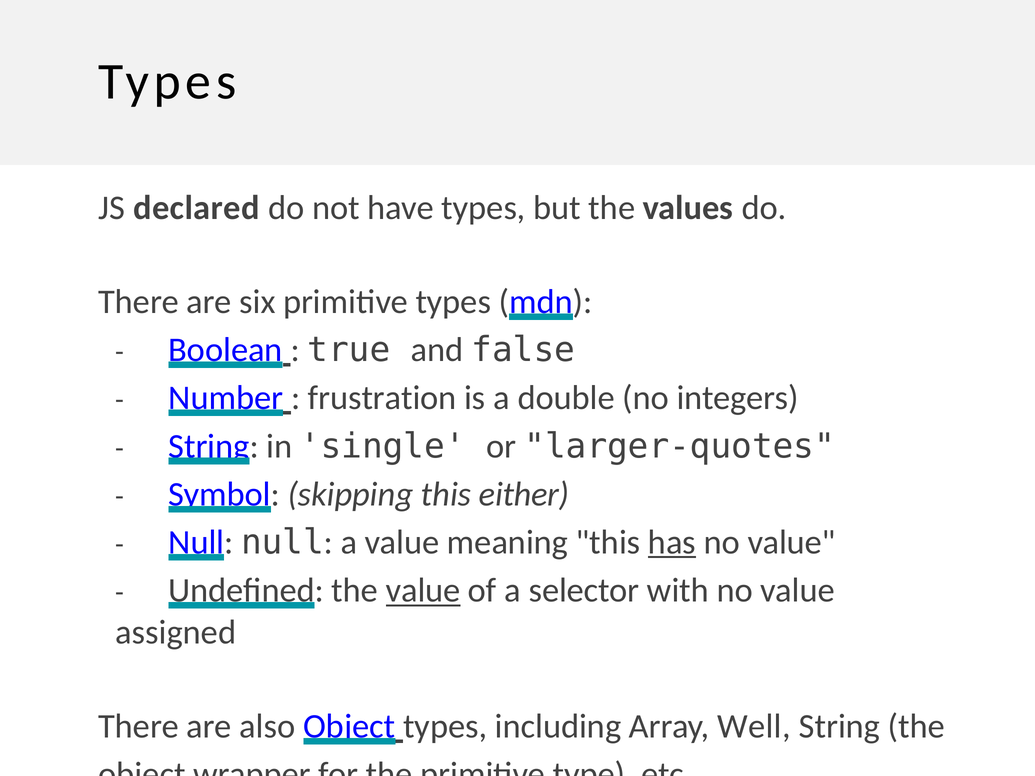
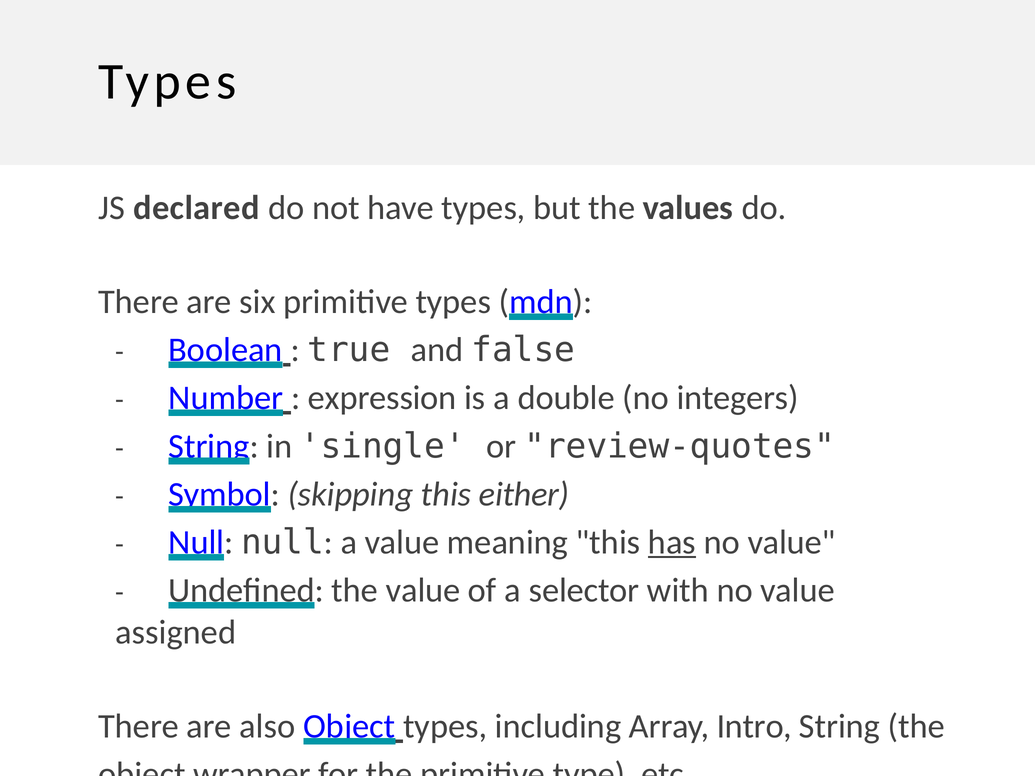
frustration: frustration -> expression
larger-quotes: larger-quotes -> review-quotes
value at (423, 591) underline: present -> none
Well: Well -> Intro
